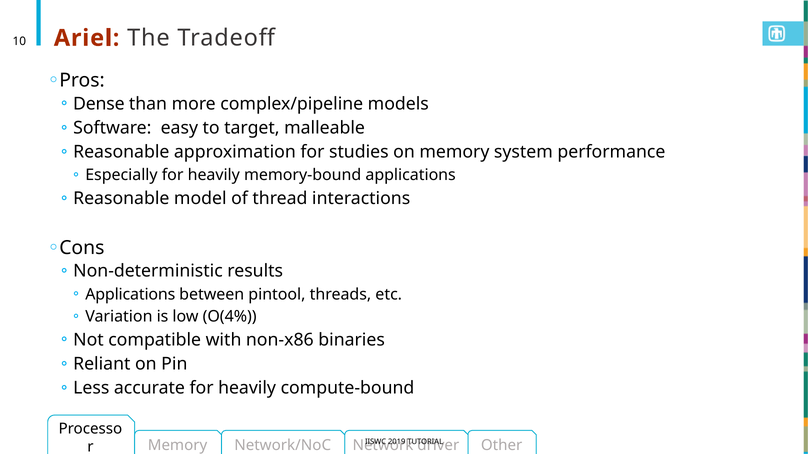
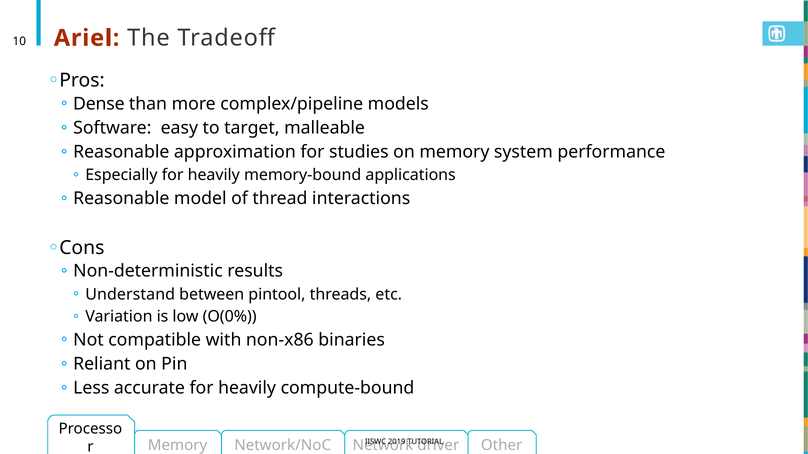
Applications at (130, 295): Applications -> Understand
O(4%: O(4% -> O(0%
